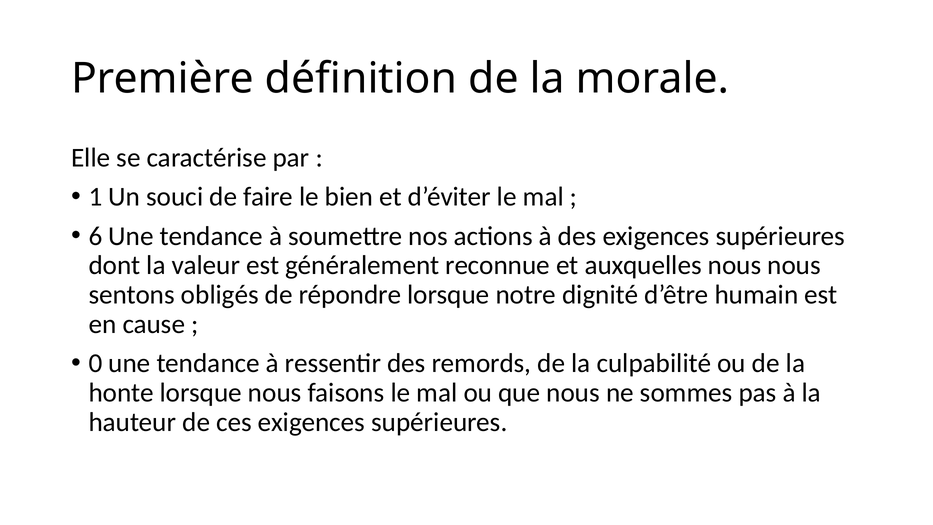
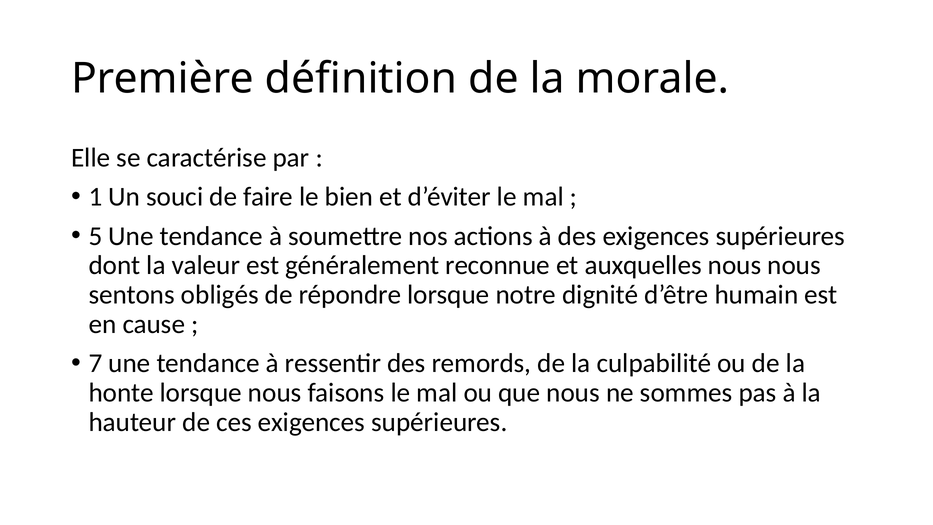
6: 6 -> 5
0: 0 -> 7
